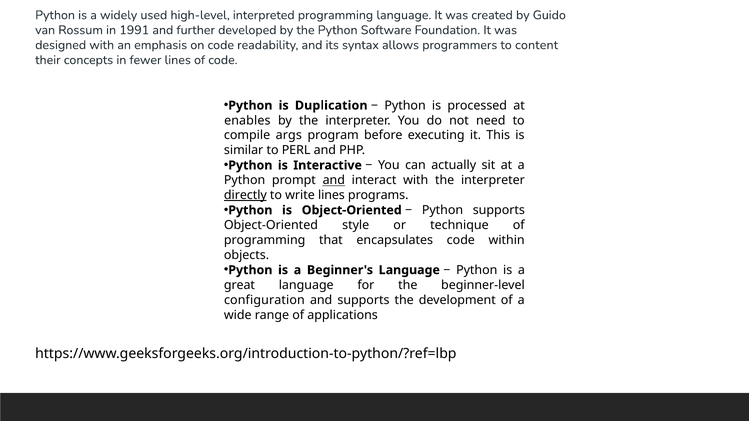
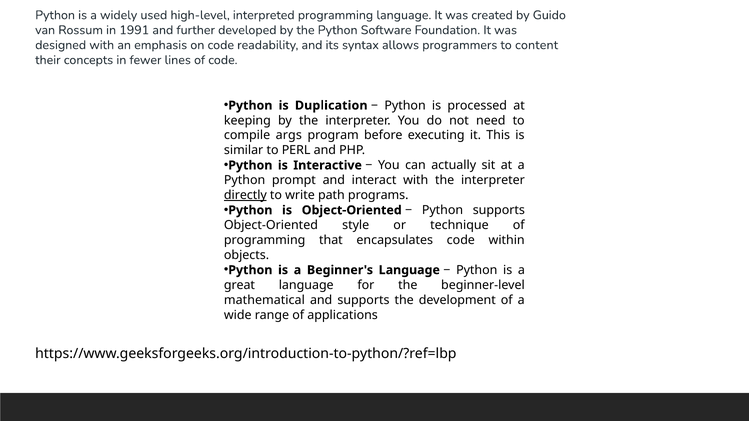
enables: enables -> keeping
and at (334, 180) underline: present -> none
write lines: lines -> path
configuration: configuration -> mathematical
